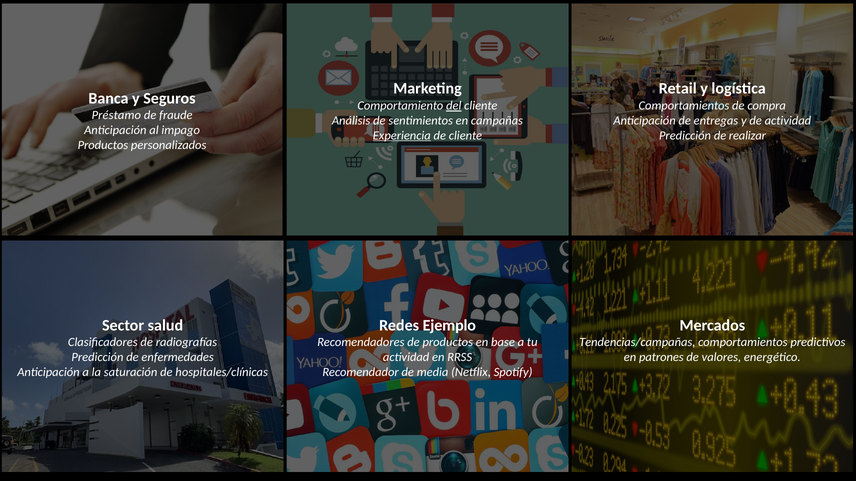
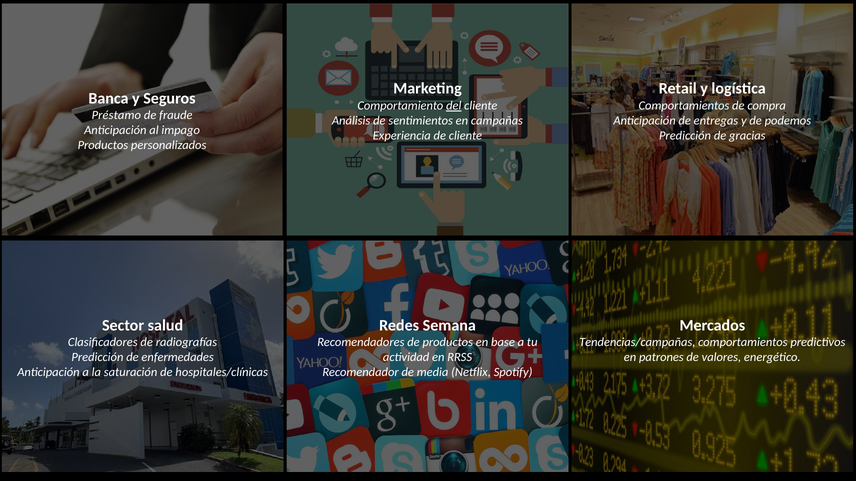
de actividad: actividad -> podemos
Experiencia underline: present -> none
realizar: realizar -> gracias
Ejemplo: Ejemplo -> Semana
